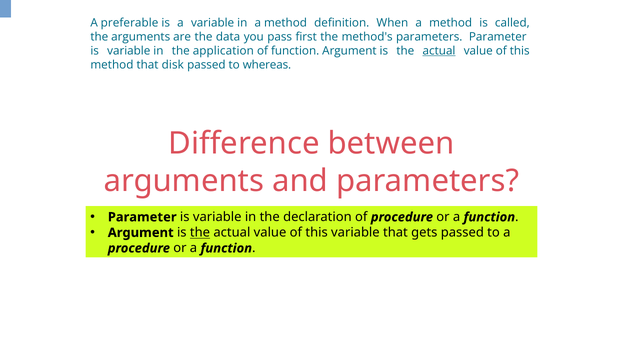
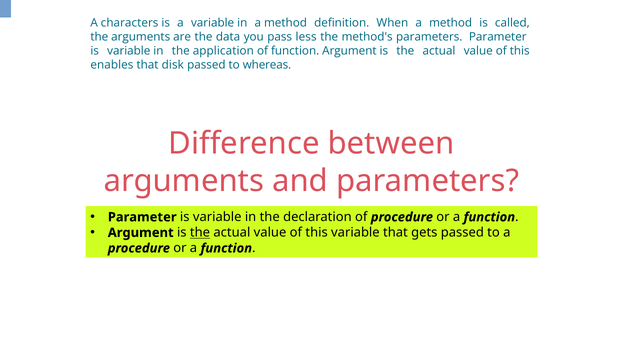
preferable: preferable -> characters
first: first -> less
actual at (439, 51) underline: present -> none
method at (112, 65): method -> enables
